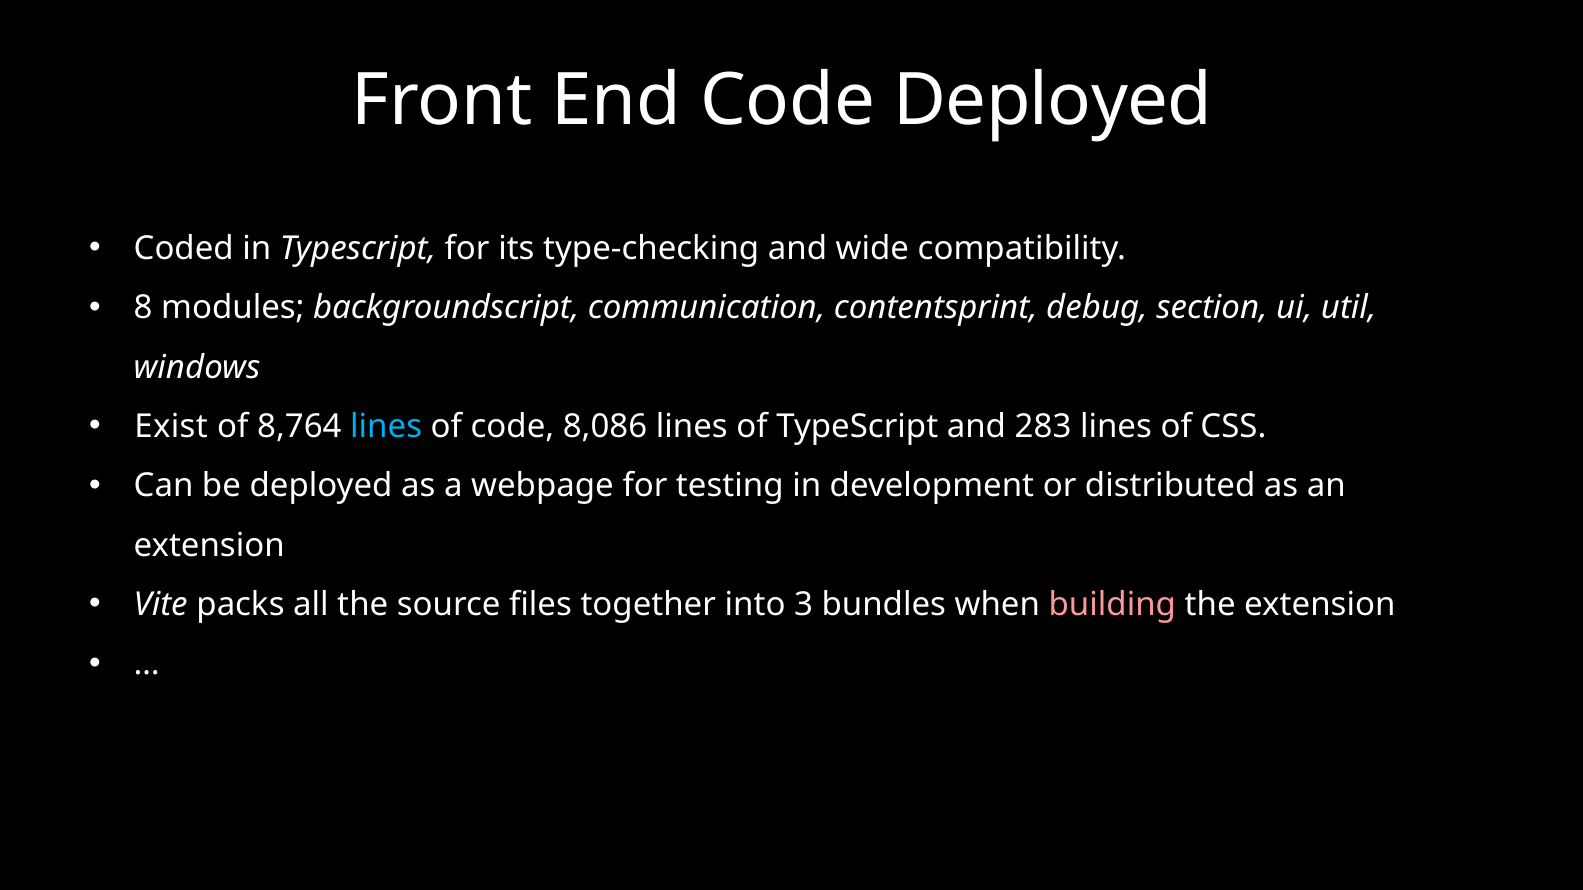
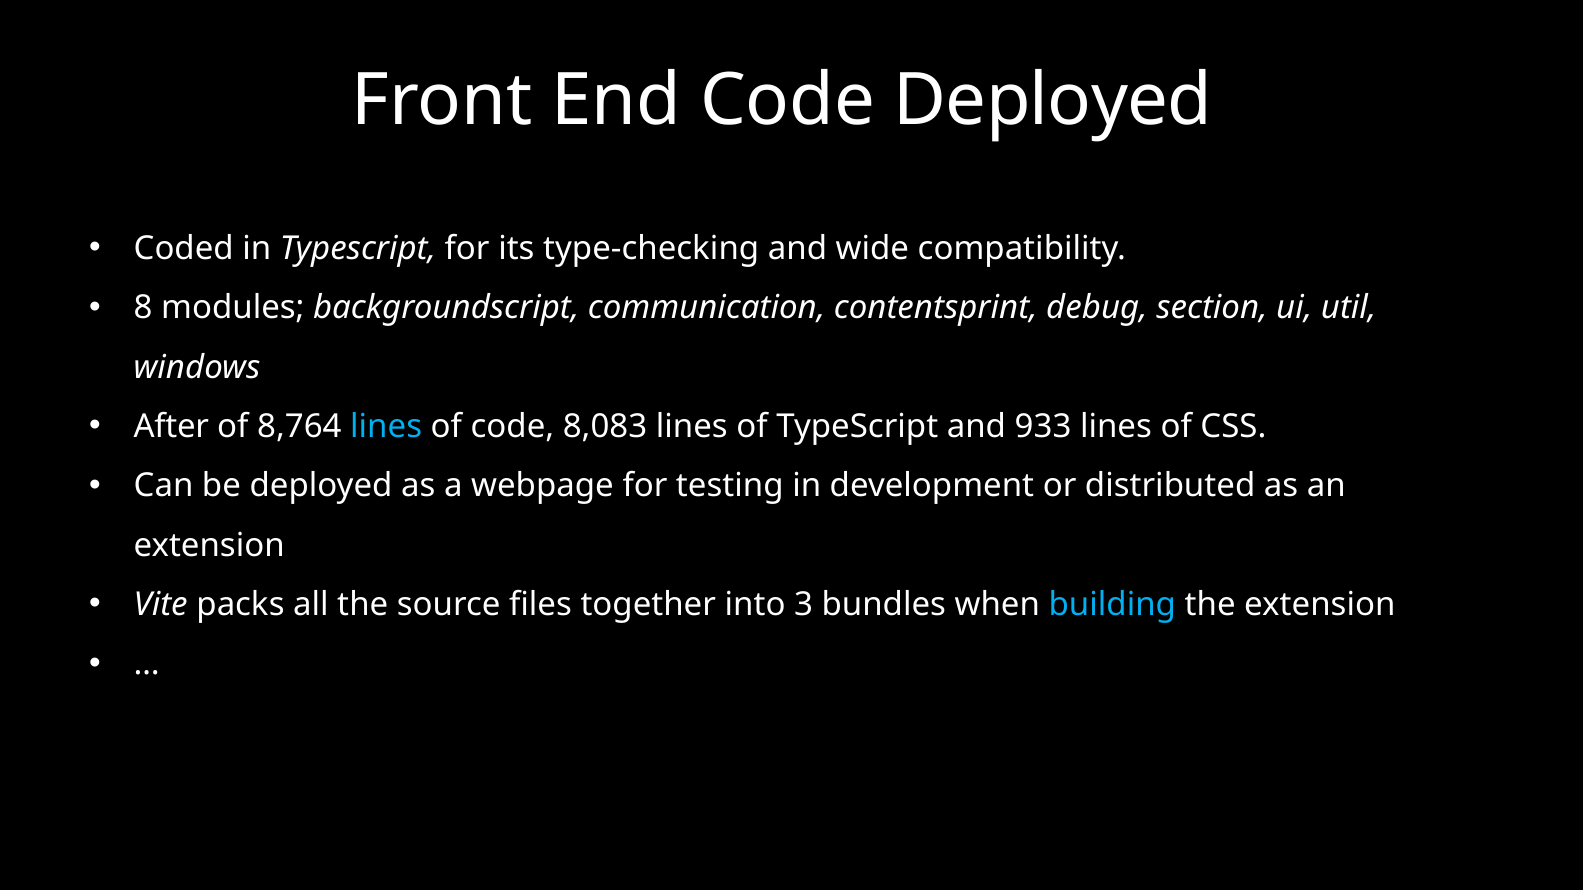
Exist: Exist -> After
8,086: 8,086 -> 8,083
283: 283 -> 933
building colour: pink -> light blue
